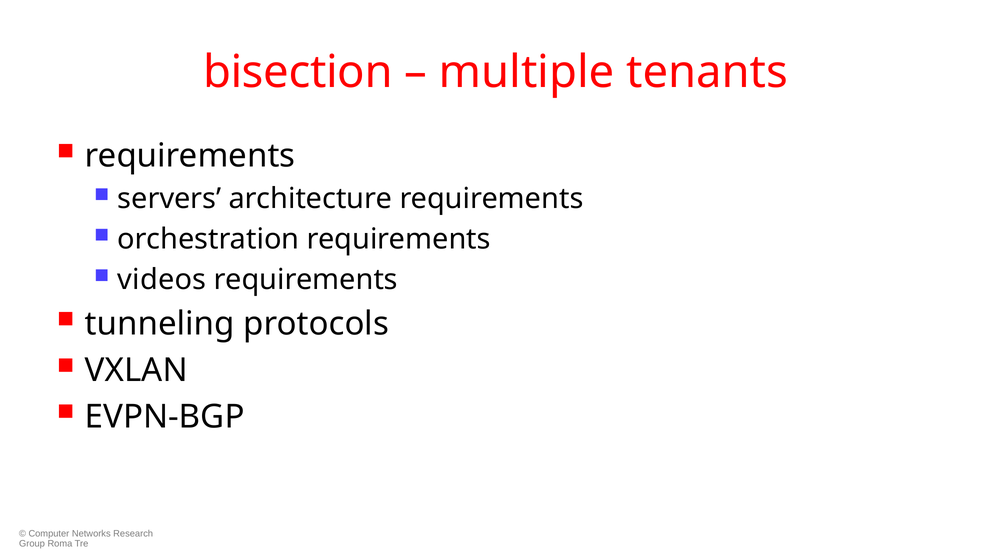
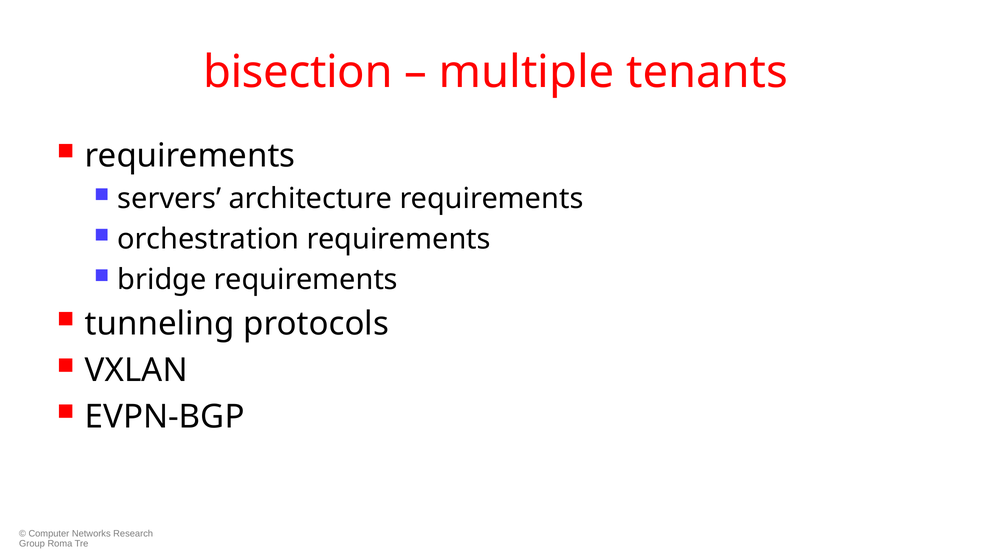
videos: videos -> bridge
